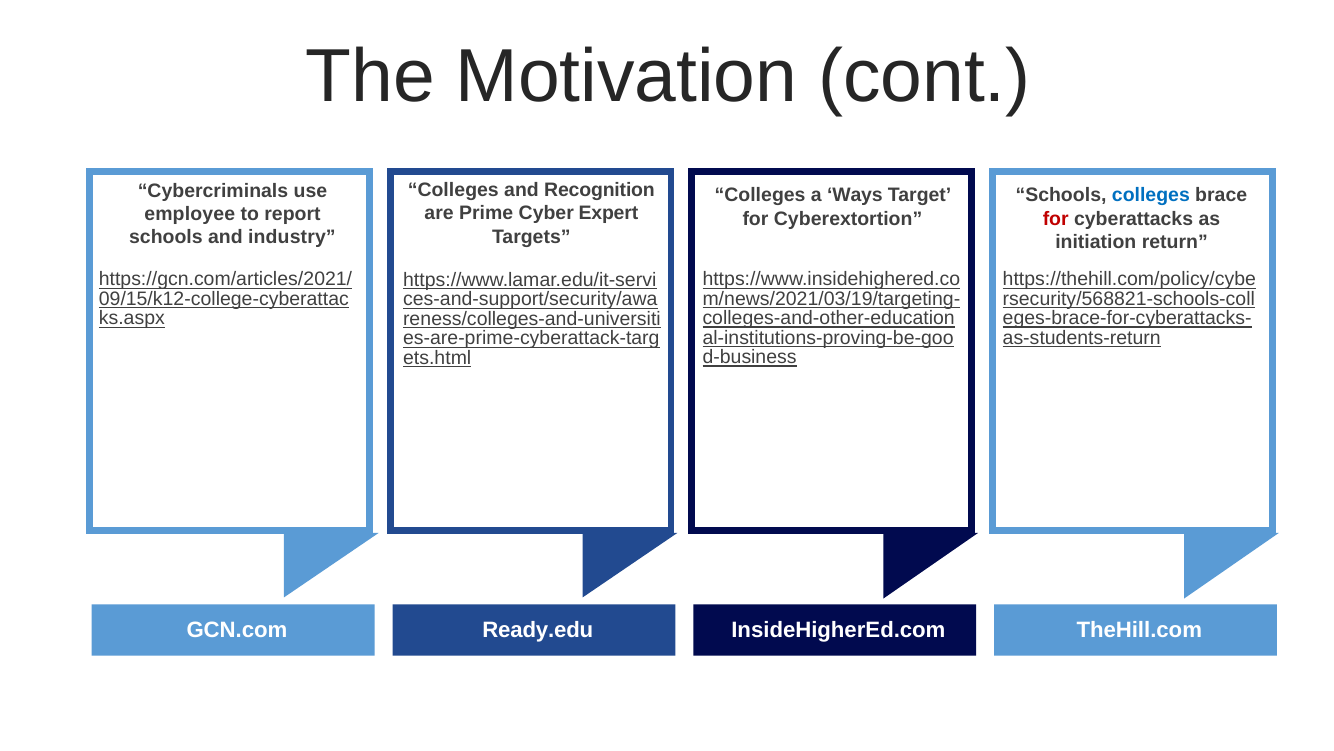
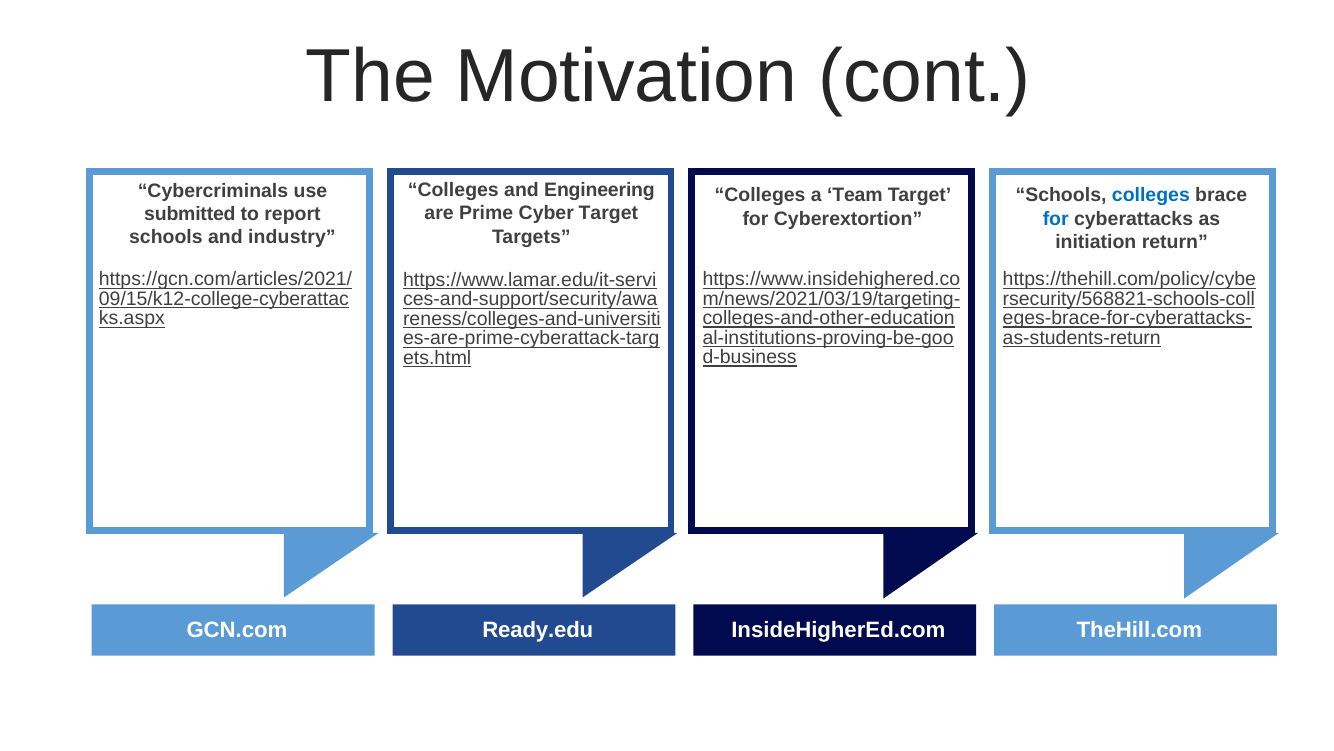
Recognition: Recognition -> Engineering
Ways: Ways -> Team
Cyber Expert: Expert -> Target
employee: employee -> submitted
for at (1056, 219) colour: red -> blue
